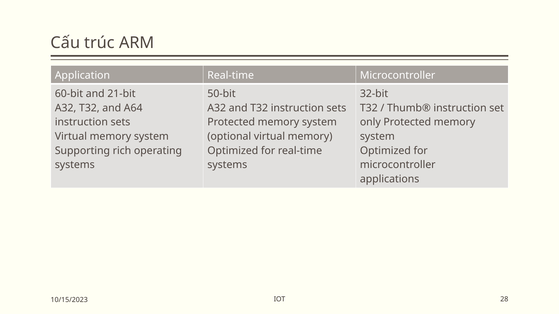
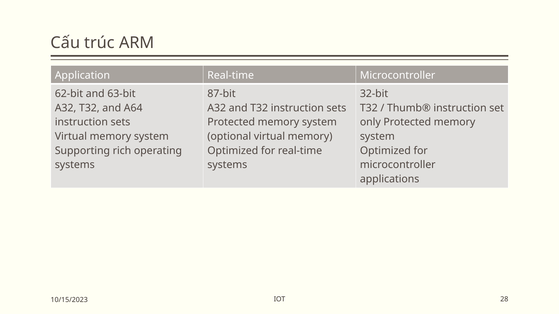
60‐bit: 60‐bit -> 62‐bit
21‐bit: 21‐bit -> 63‐bit
50‐bit: 50‐bit -> 87‐bit
